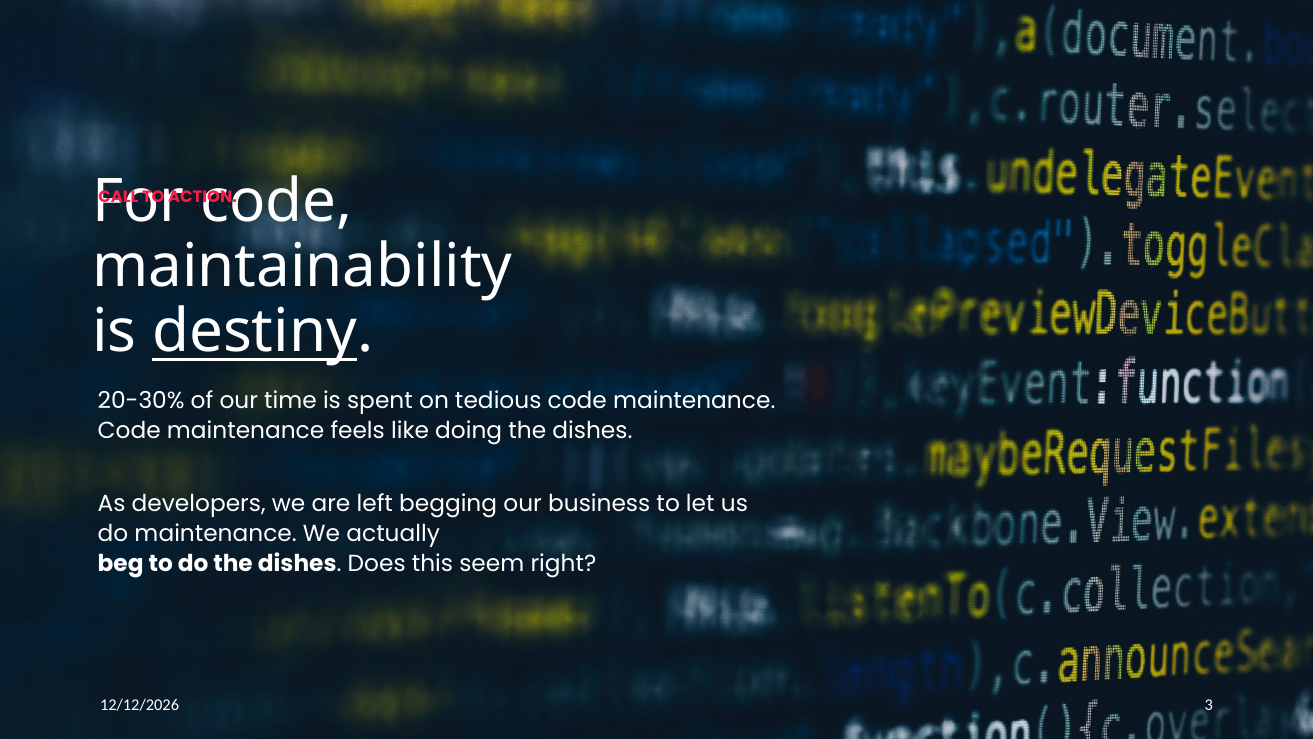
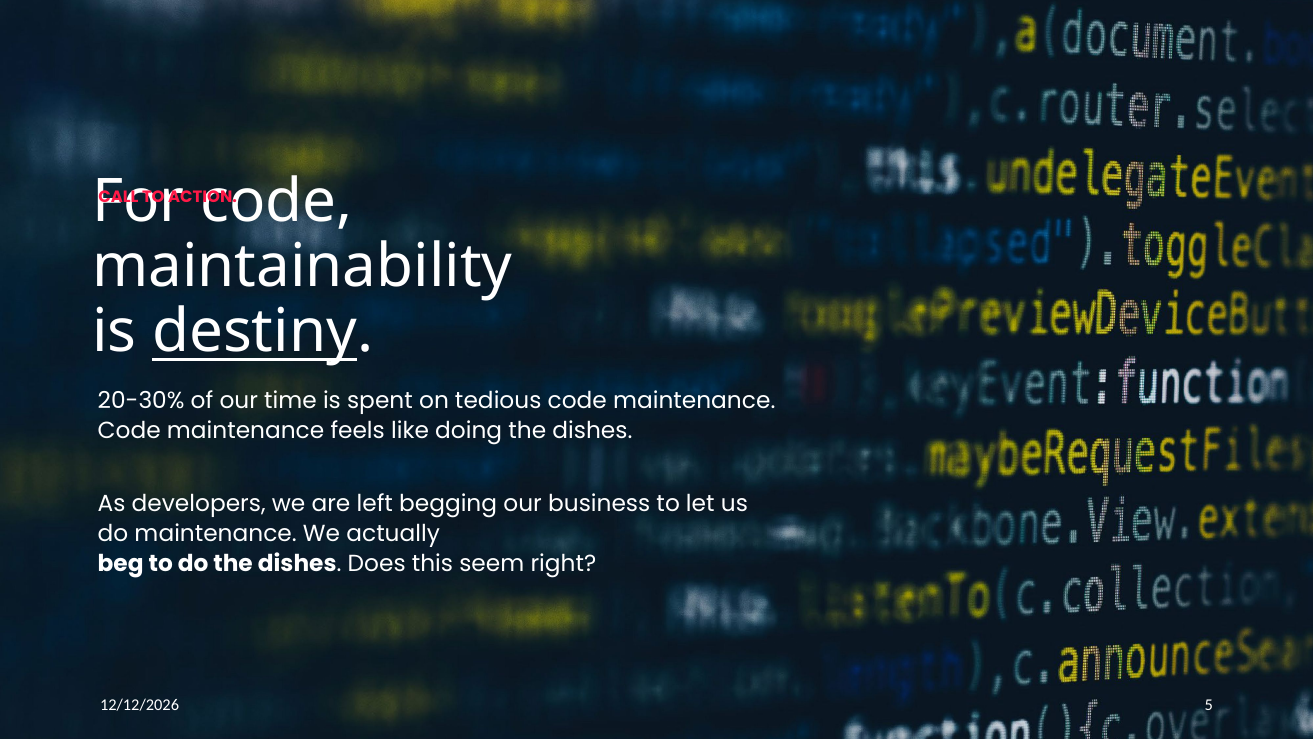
3: 3 -> 5
